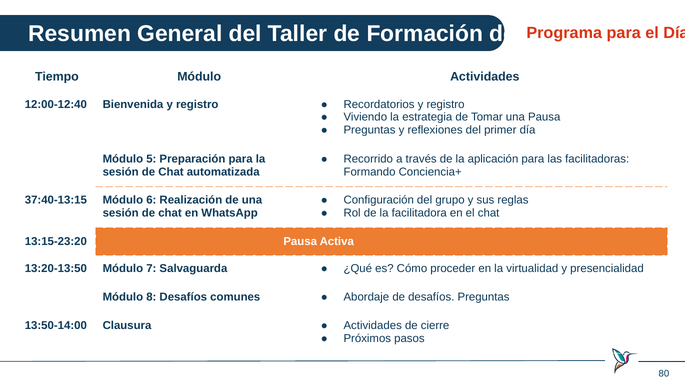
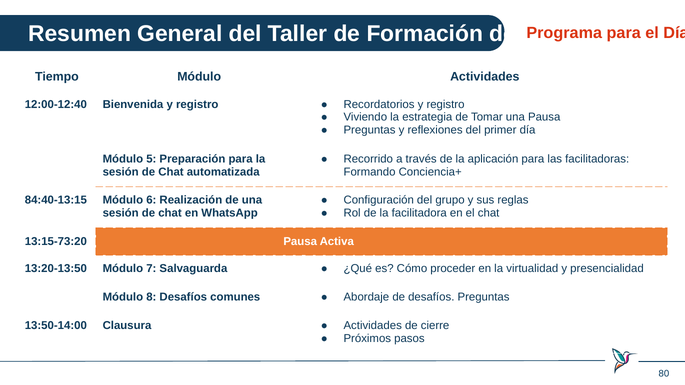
37:40-13:15: 37:40-13:15 -> 84:40-13:15
13:15-23:20: 13:15-23:20 -> 13:15-73:20
